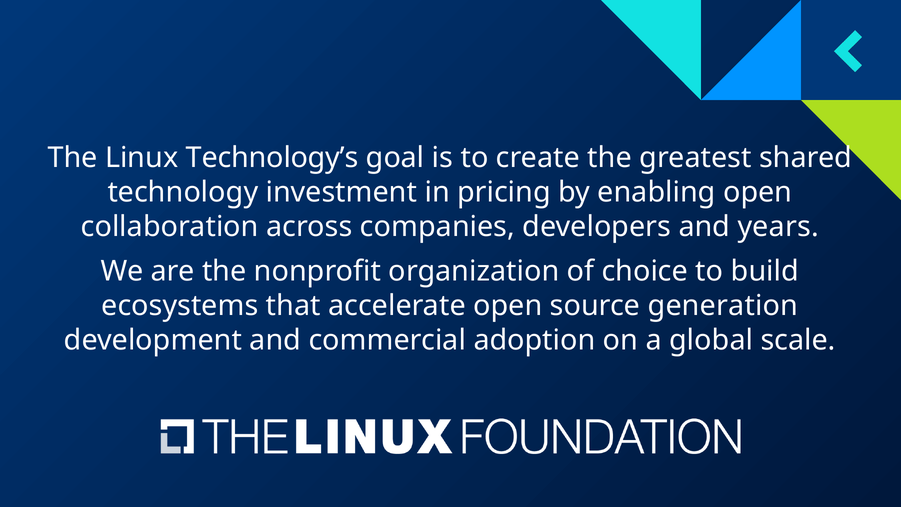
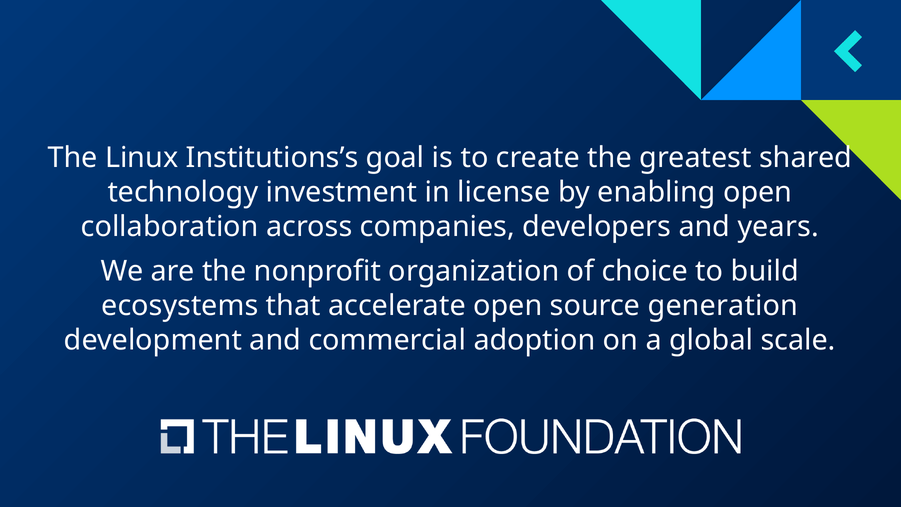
Technology’s: Technology’s -> Institutions’s
pricing: pricing -> license
